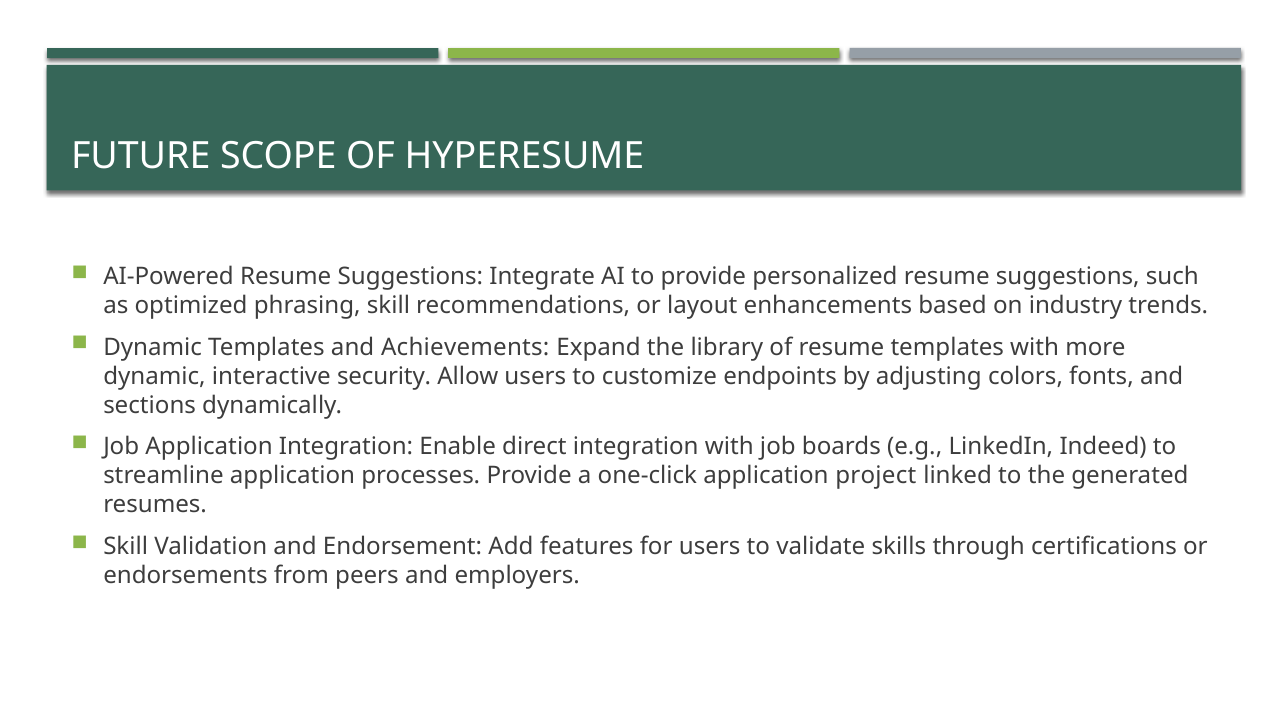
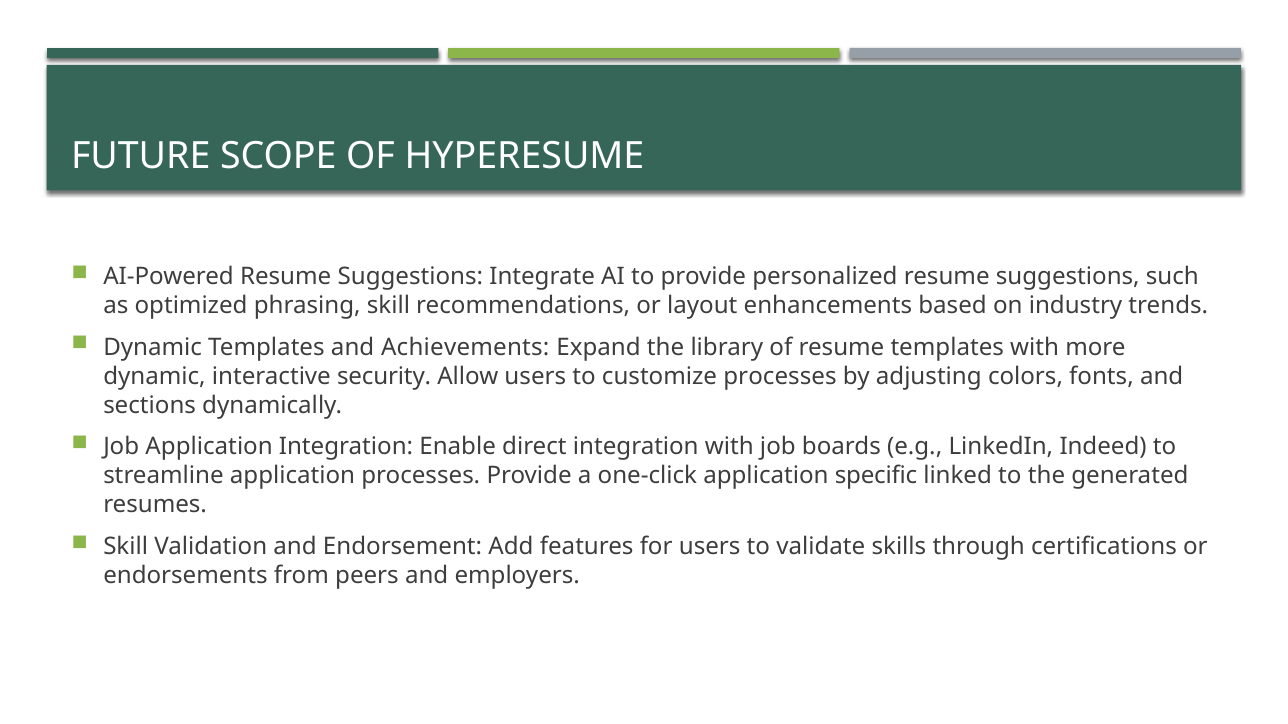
customize endpoints: endpoints -> processes
project: project -> specific
